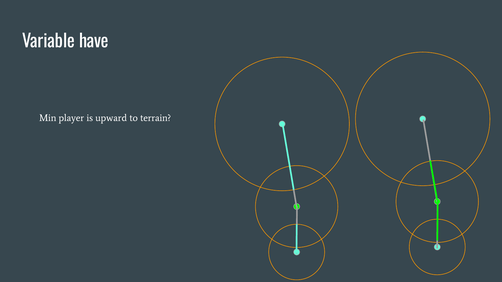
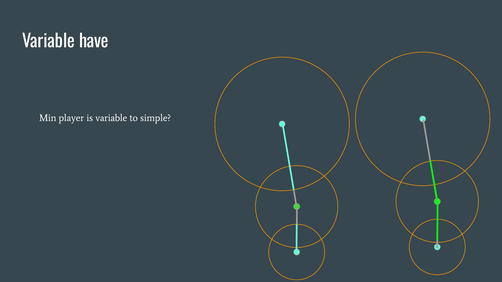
is upward: upward -> variable
terrain: terrain -> simple
